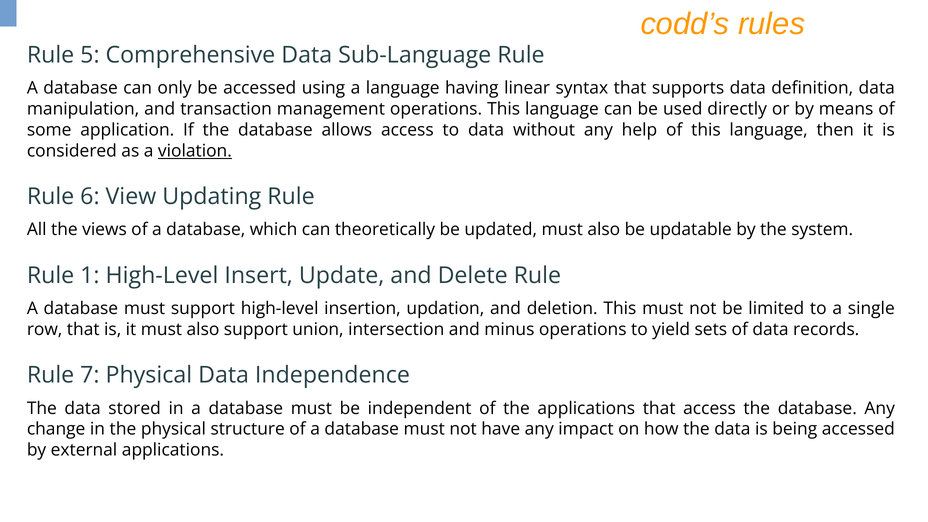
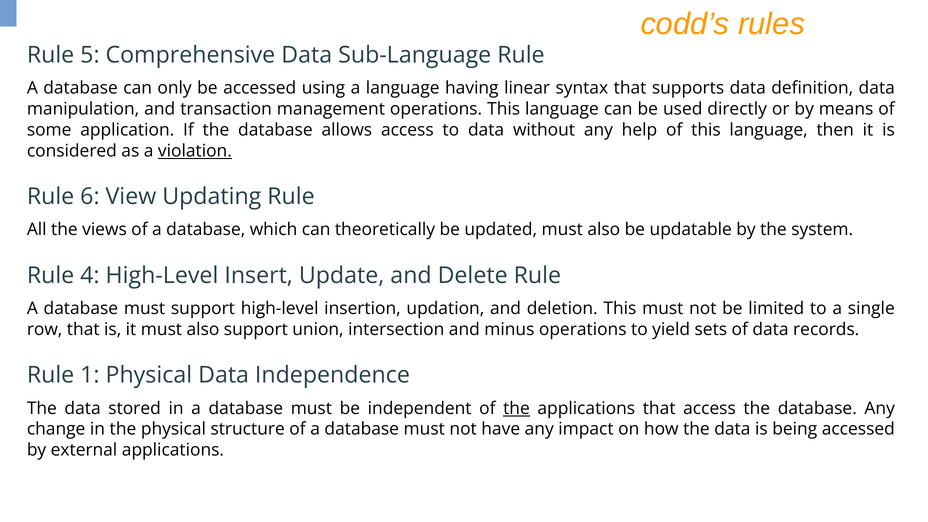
1: 1 -> 4
7: 7 -> 1
the at (516, 408) underline: none -> present
